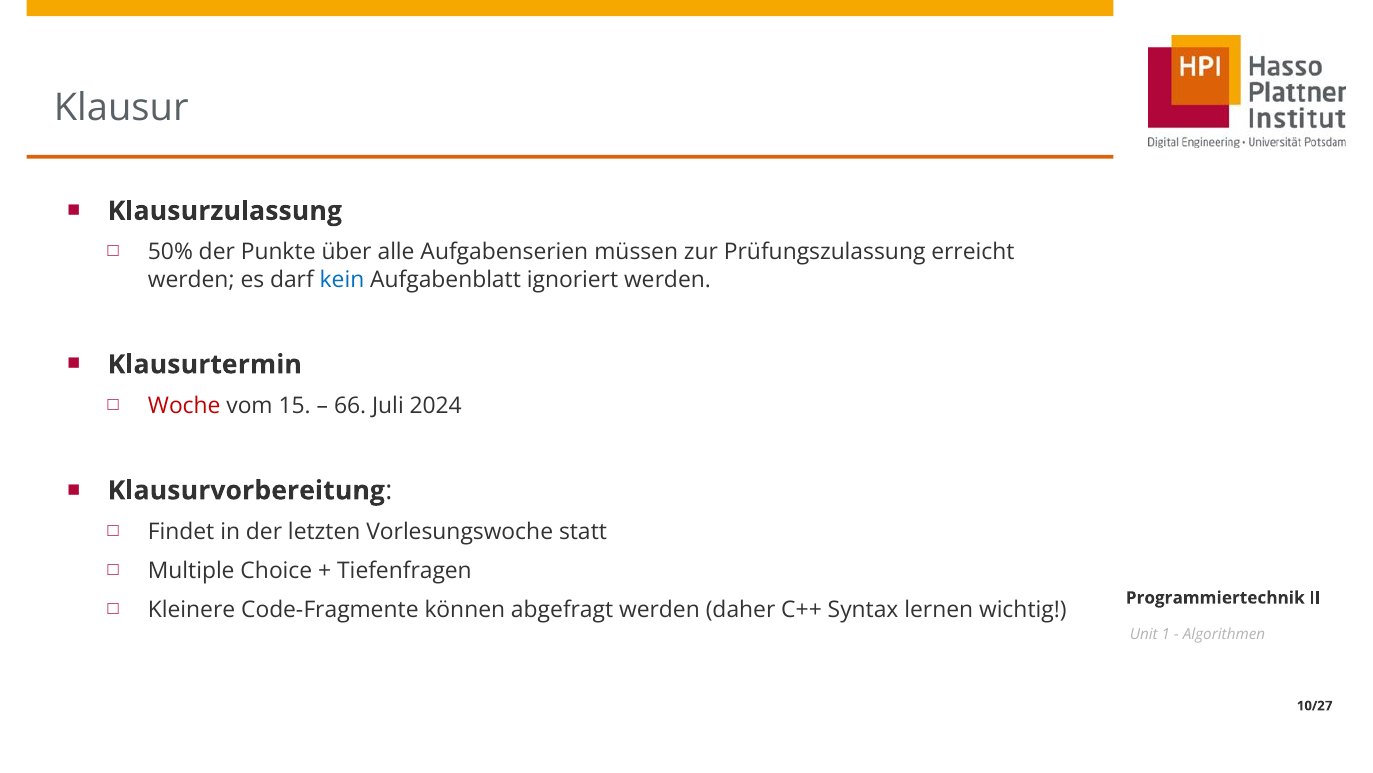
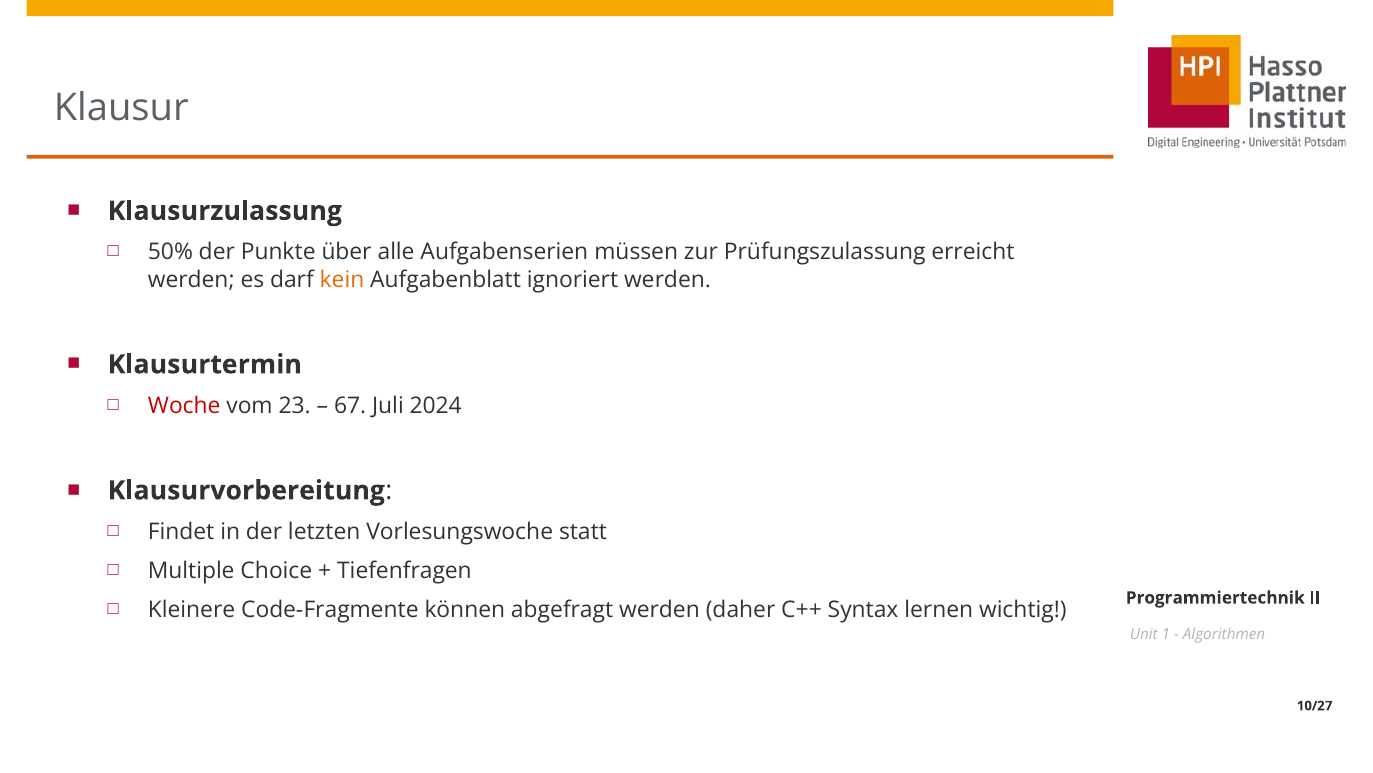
kein colour: blue -> orange
15: 15 -> 23
66: 66 -> 67
